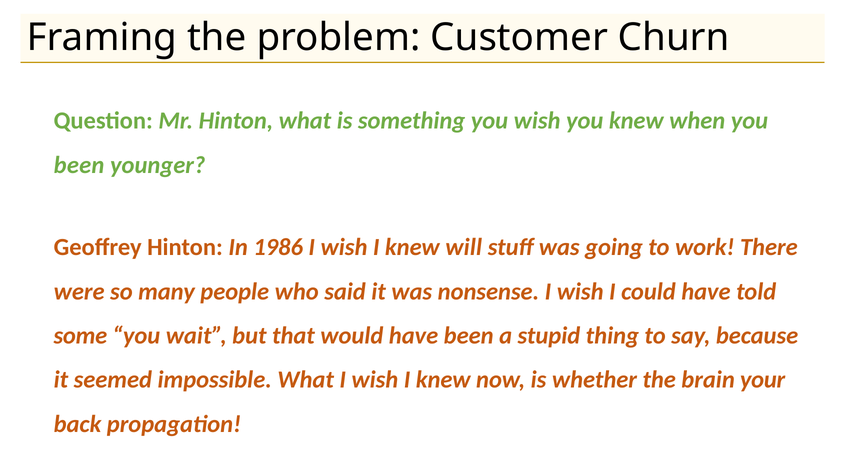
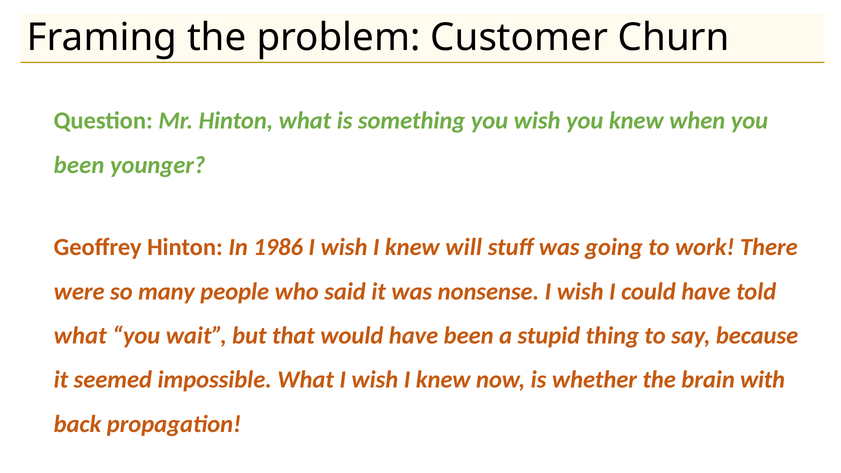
some at (80, 336): some -> what
your: your -> with
